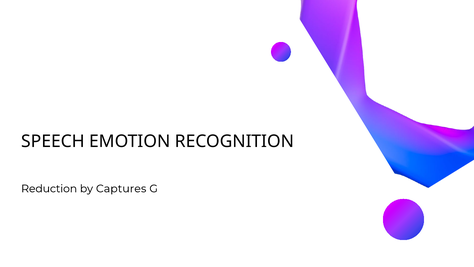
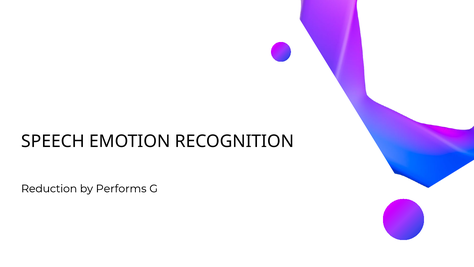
Captures: Captures -> Performs
